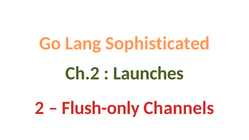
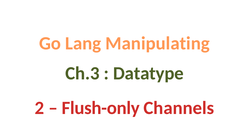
Sophisticated: Sophisticated -> Manipulating
Ch.2: Ch.2 -> Ch.3
Launches: Launches -> Datatype
